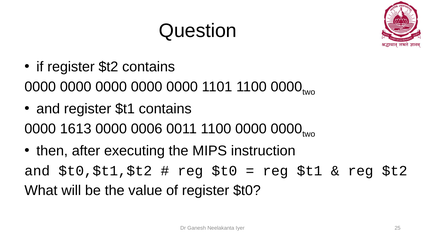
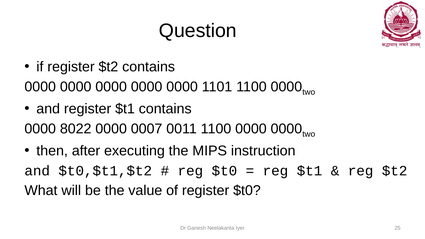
1613: 1613 -> 8022
0006: 0006 -> 0007
